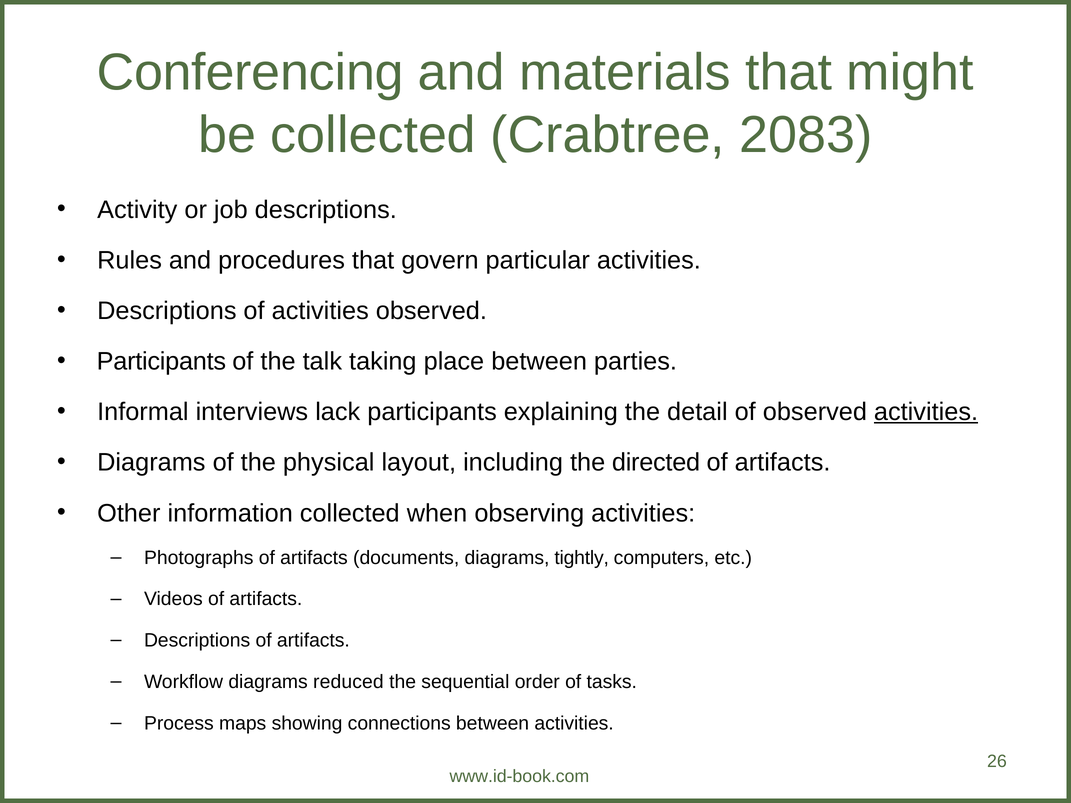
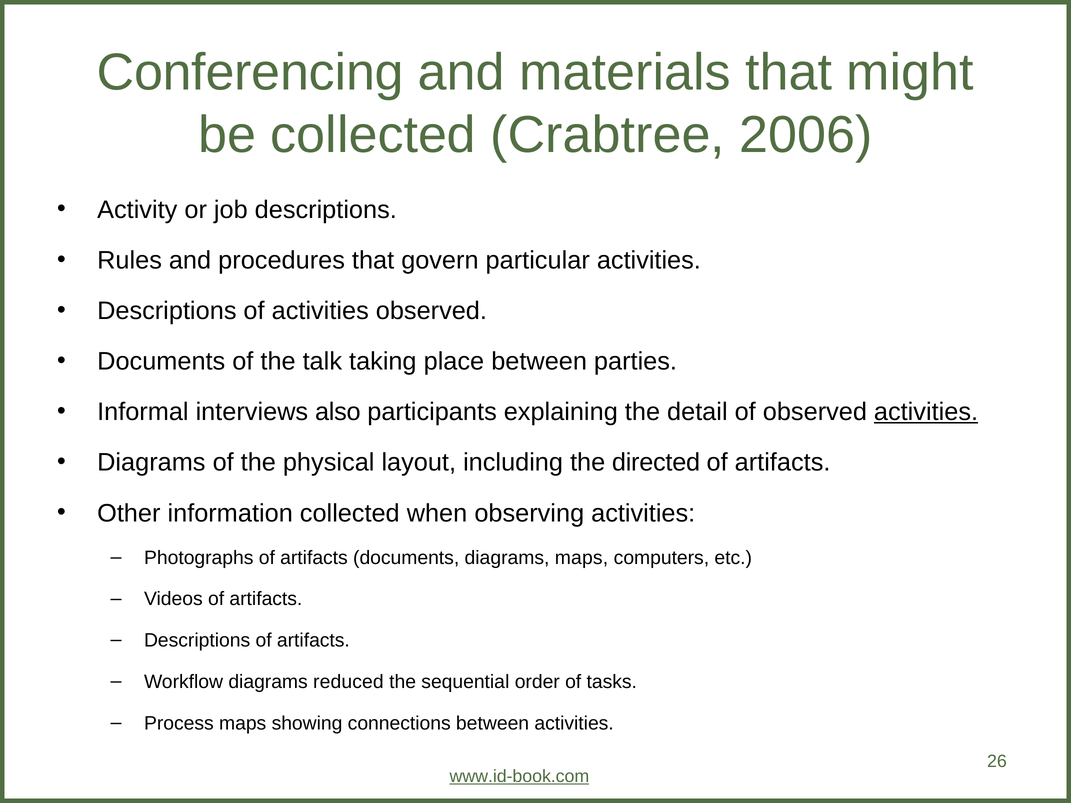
2083: 2083 -> 2006
Participants at (161, 362): Participants -> Documents
lack: lack -> also
diagrams tightly: tightly -> maps
www.id-book.com underline: none -> present
